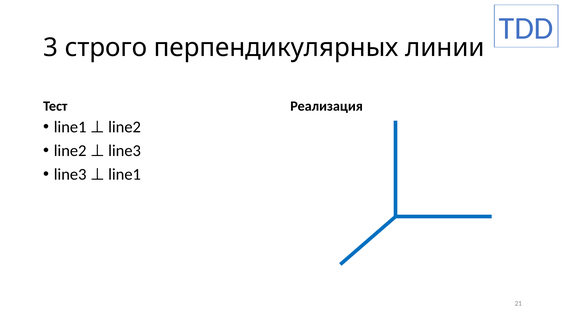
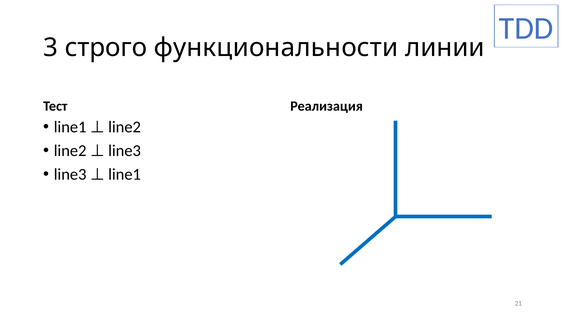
перпендикулярных: перпендикулярных -> функциональности
